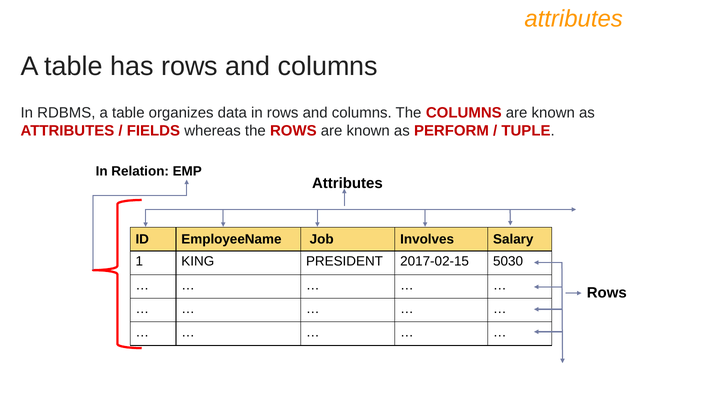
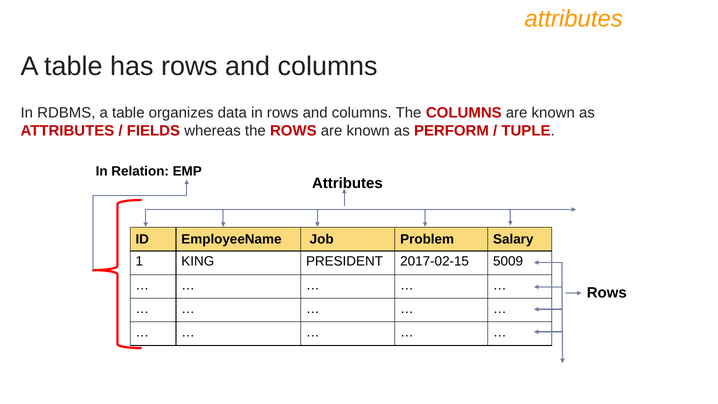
Involves: Involves -> Problem
5030: 5030 -> 5009
